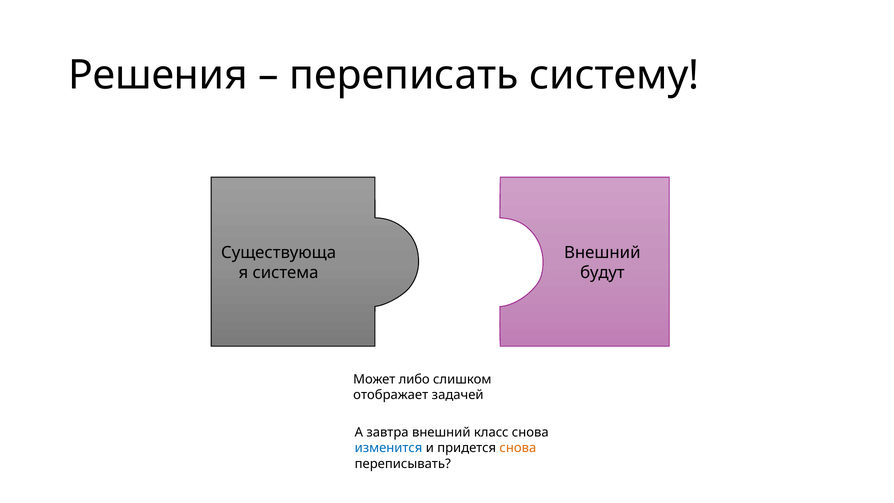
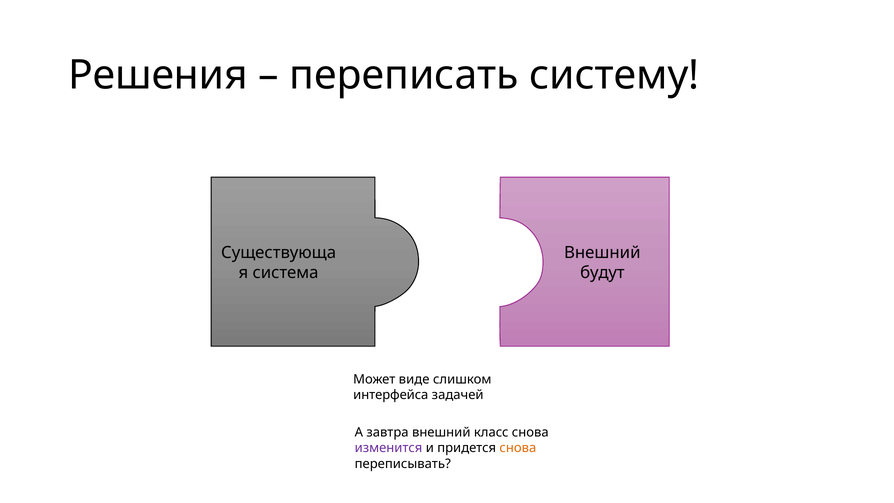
либо: либо -> виде
отображает: отображает -> интерфейса
изменится colour: blue -> purple
